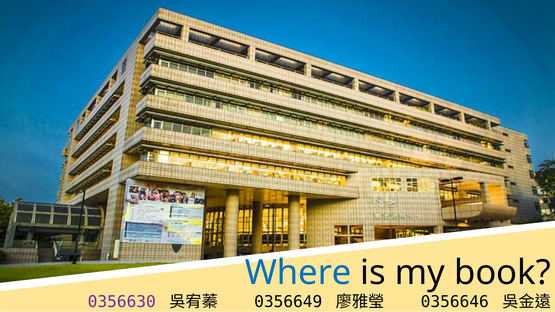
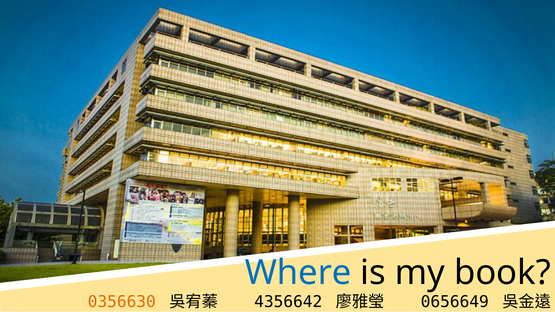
0356630 colour: purple -> orange
0356649: 0356649 -> 4356642
0356646: 0356646 -> 0656649
